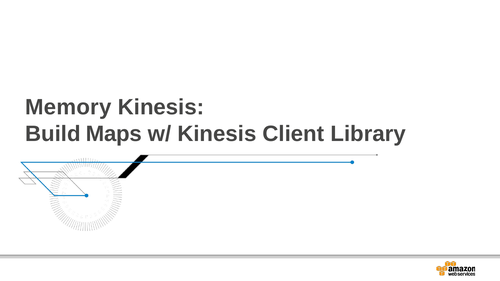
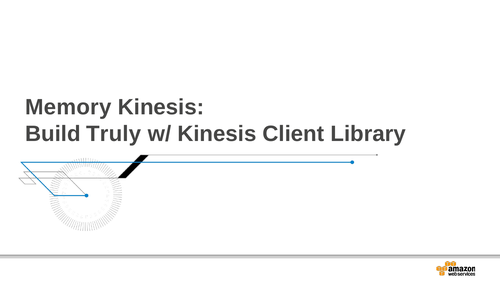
Maps: Maps -> Truly
